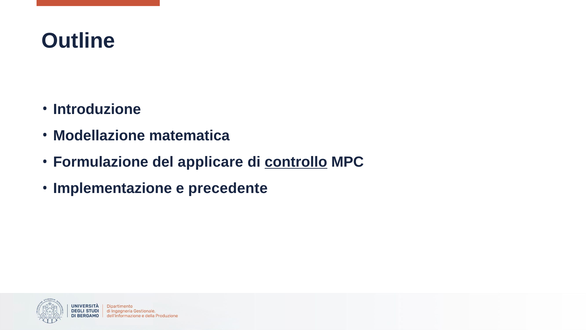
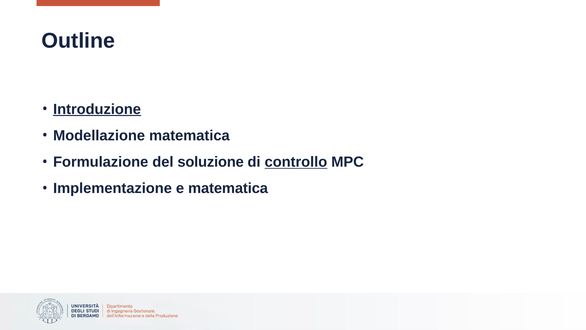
Introduzione underline: none -> present
applicare: applicare -> soluzione
e precedente: precedente -> matematica
